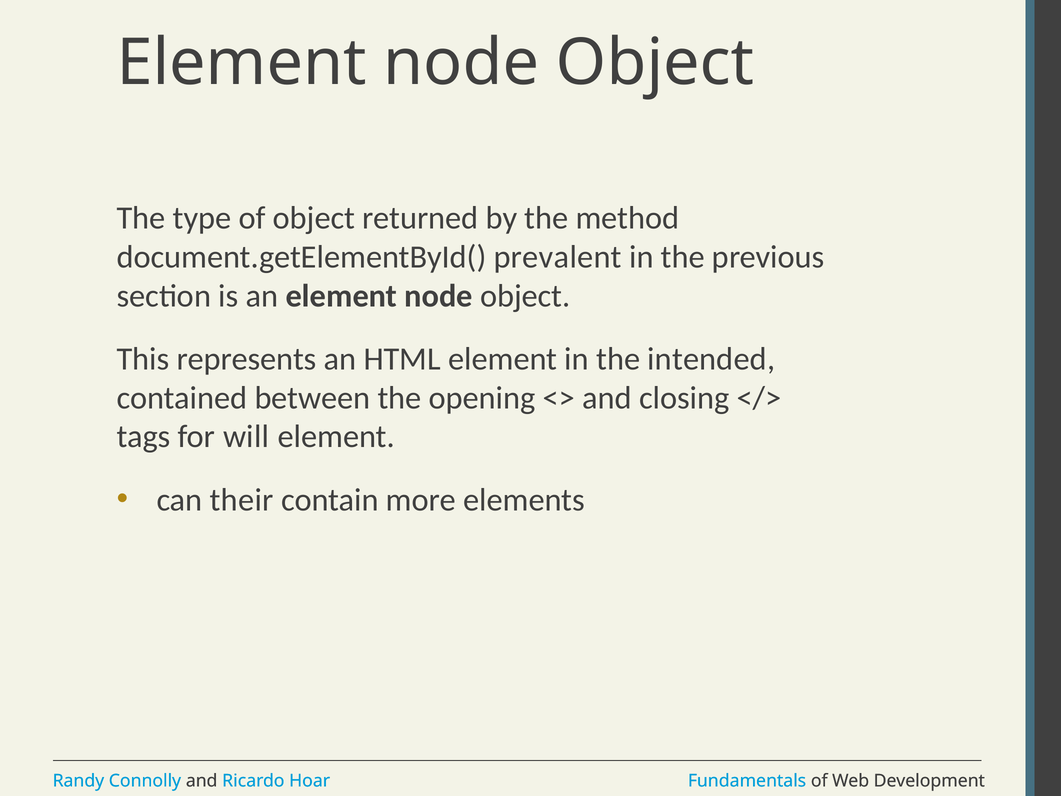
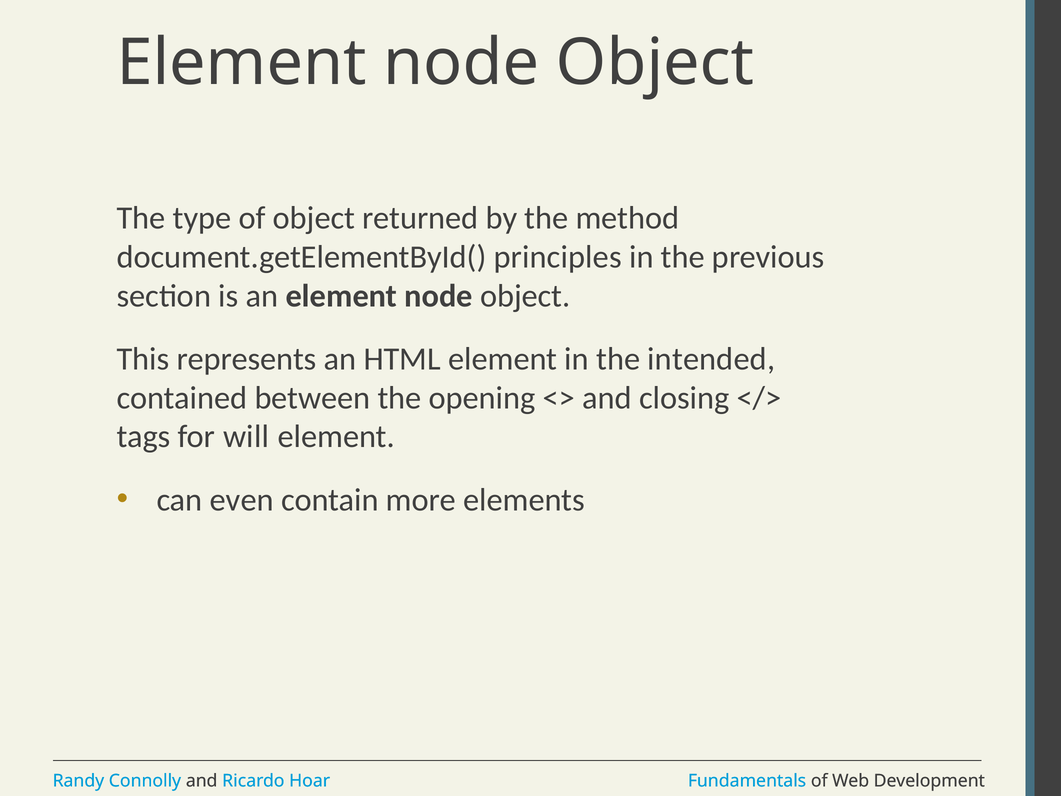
prevalent: prevalent -> principles
their: their -> even
